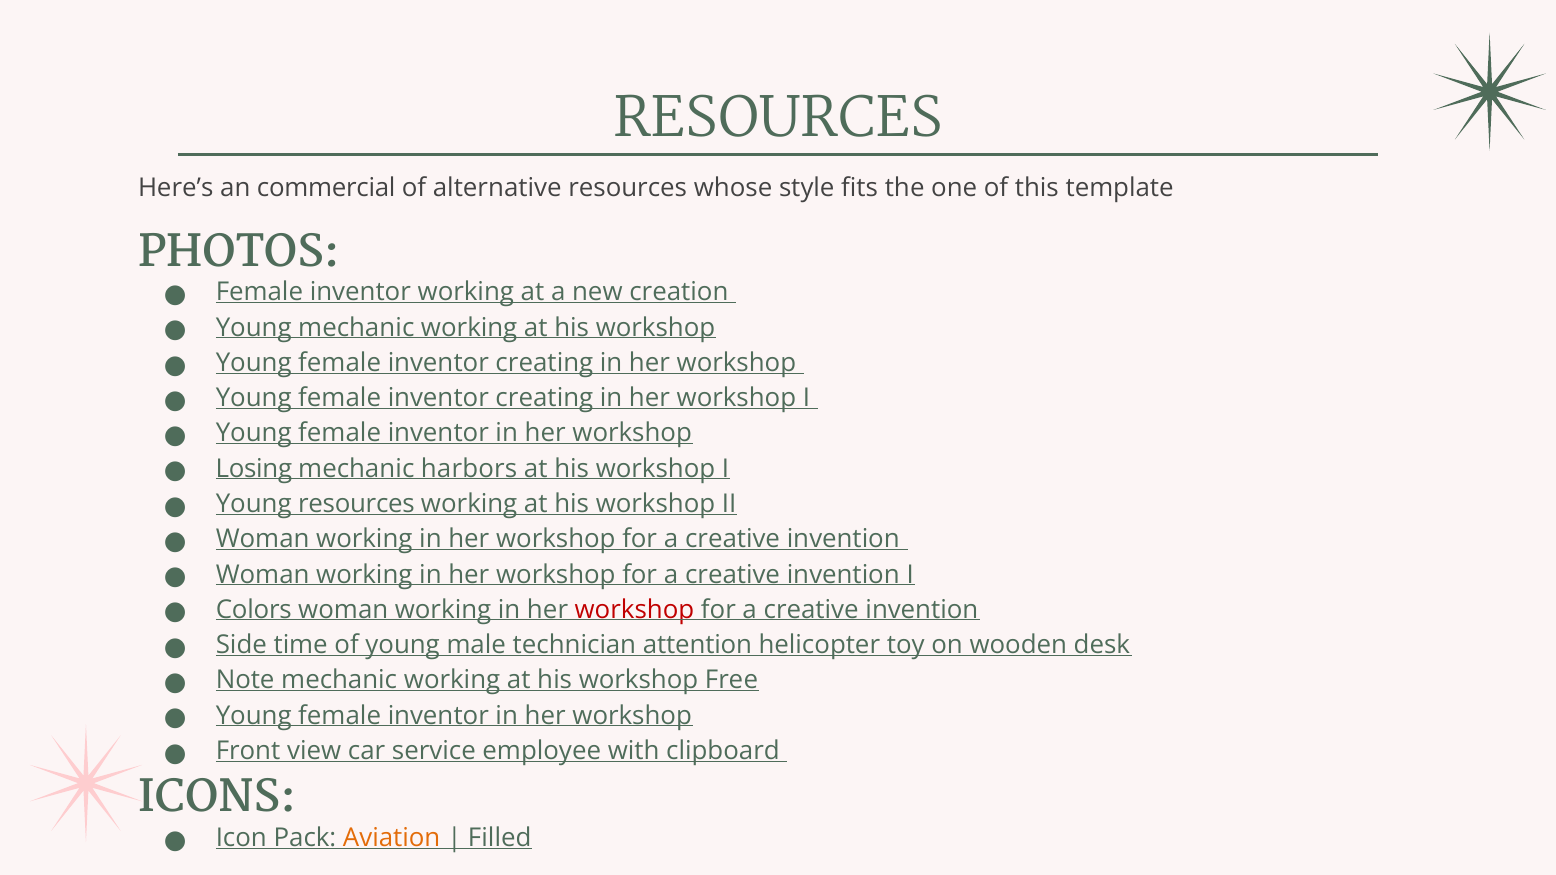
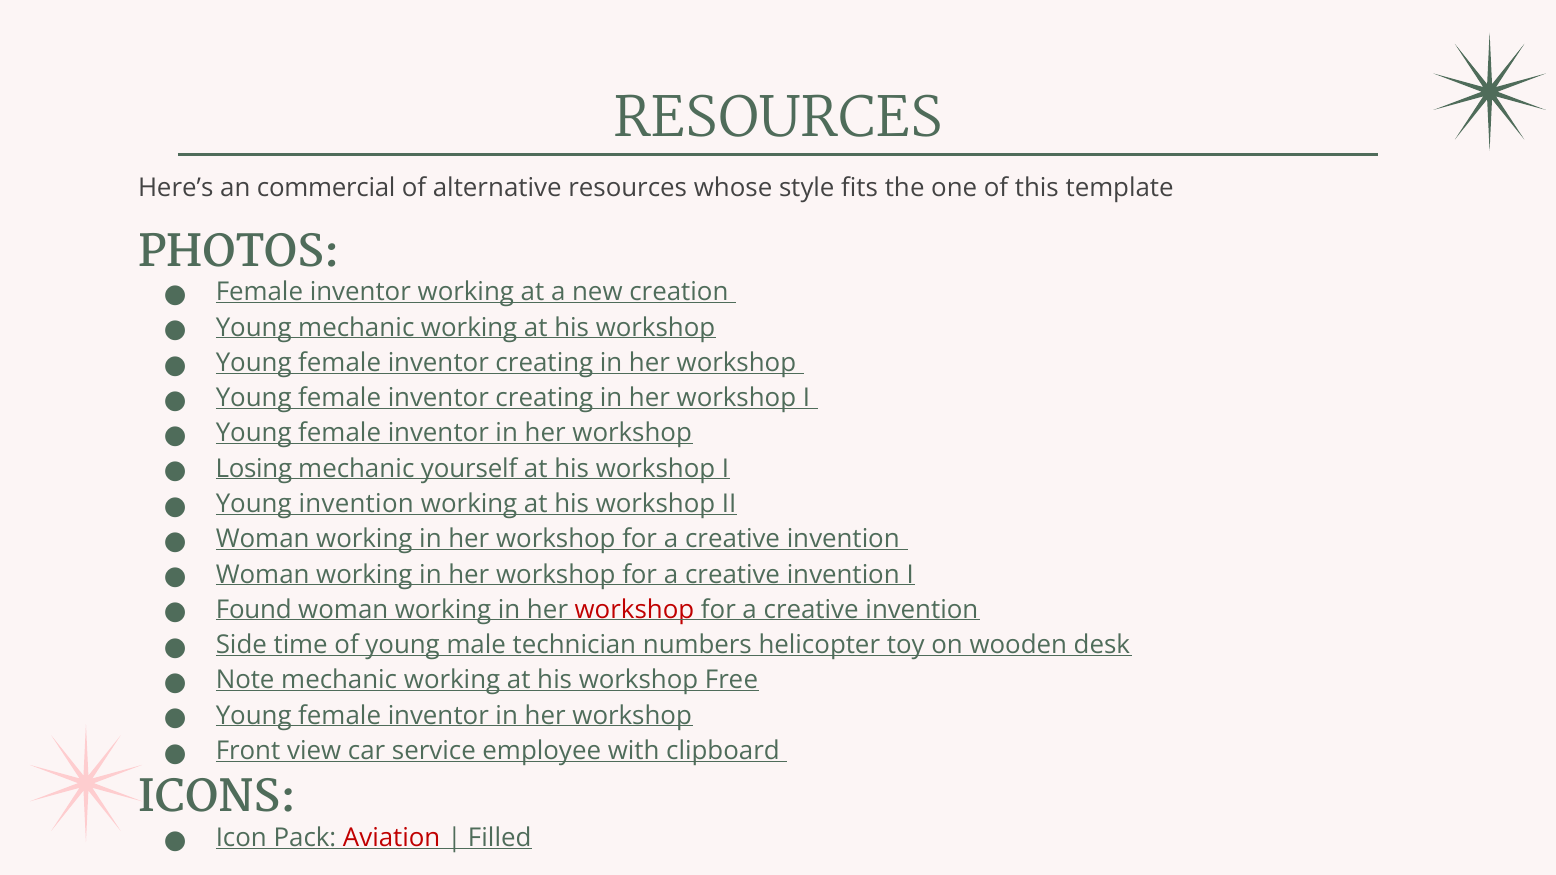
harbors: harbors -> yourself
Young resources: resources -> invention
Colors: Colors -> Found
attention: attention -> numbers
Aviation colour: orange -> red
